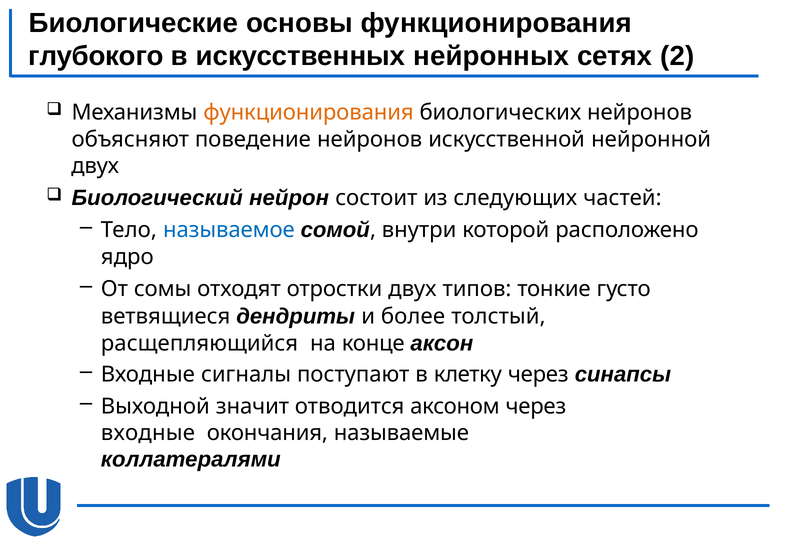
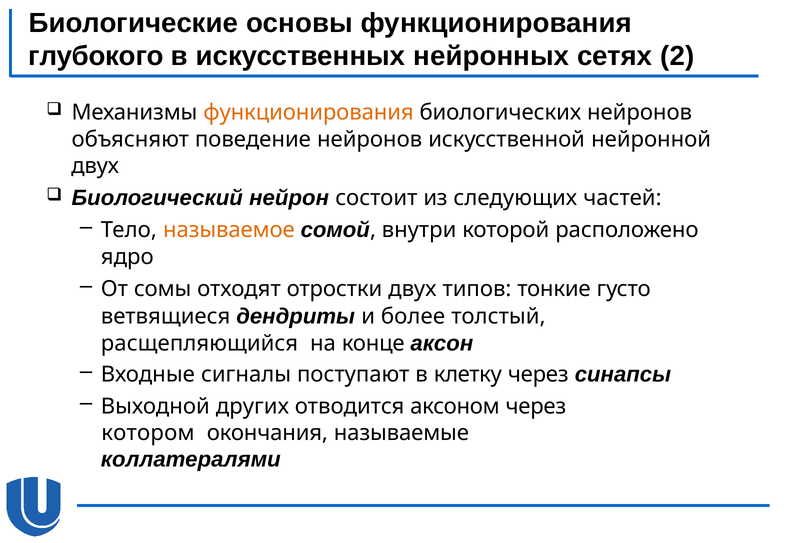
называемое colour: blue -> orange
значит: значит -> других
входные at (148, 433): входные -> котором
